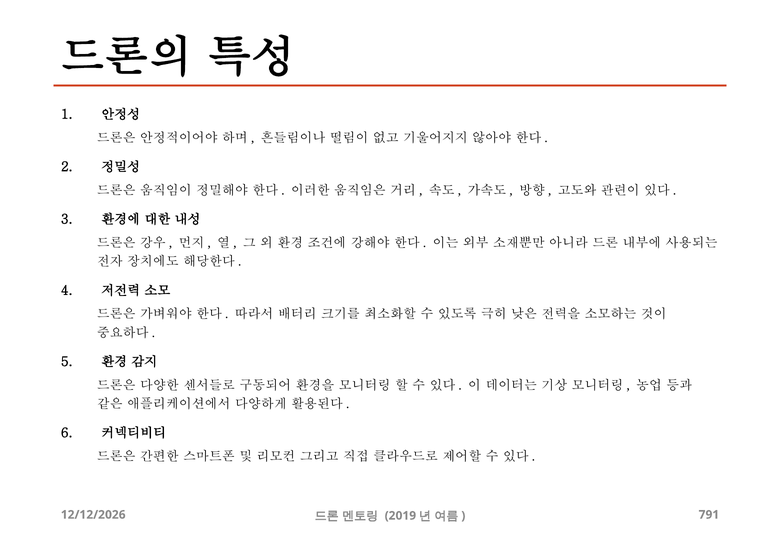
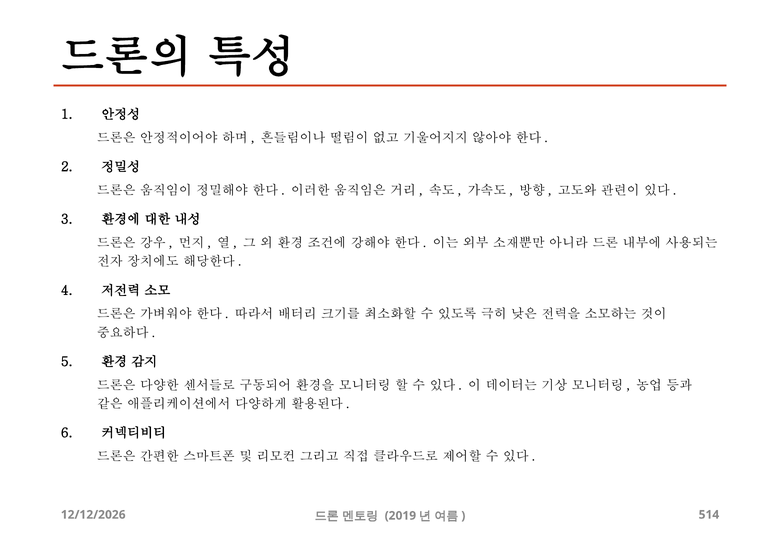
791: 791 -> 514
